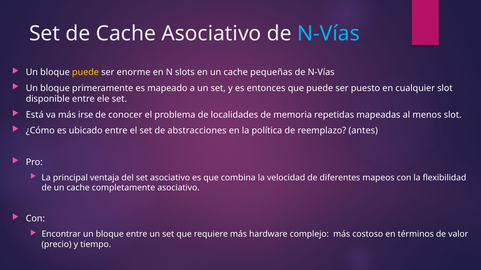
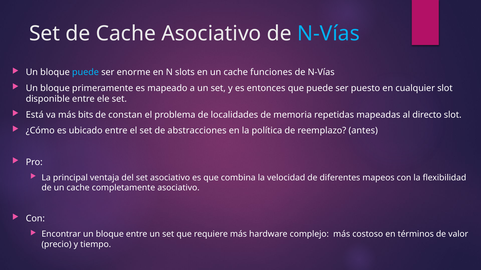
puede at (85, 72) colour: yellow -> light blue
pequeñas: pequeñas -> funciones
irse: irse -> bits
conocer: conocer -> constan
menos: menos -> directo
